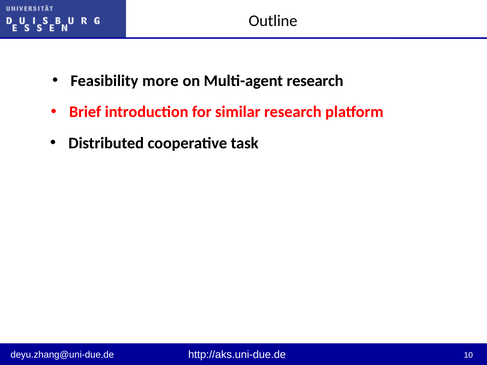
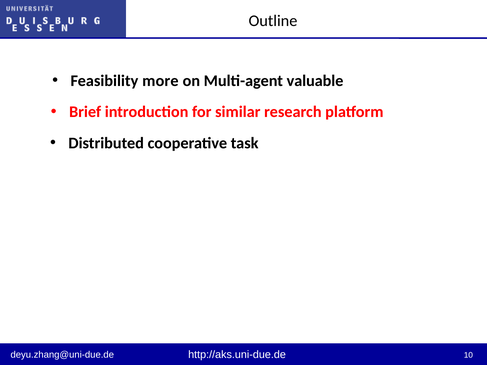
Multi-agent research: research -> valuable
